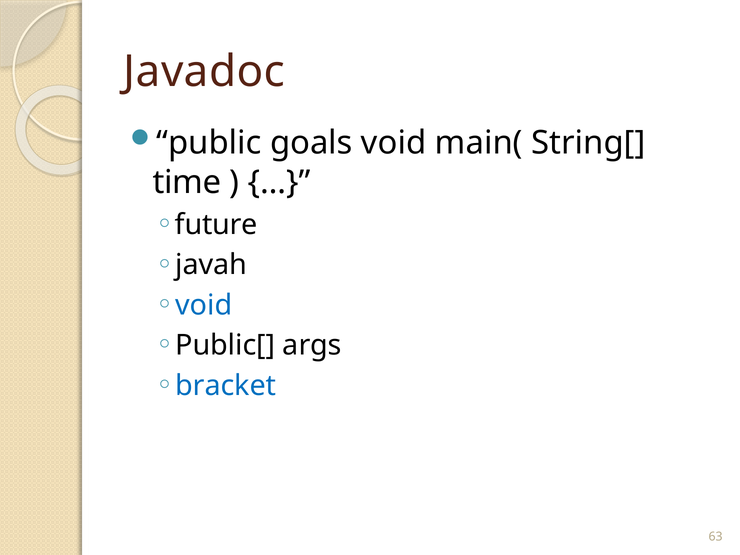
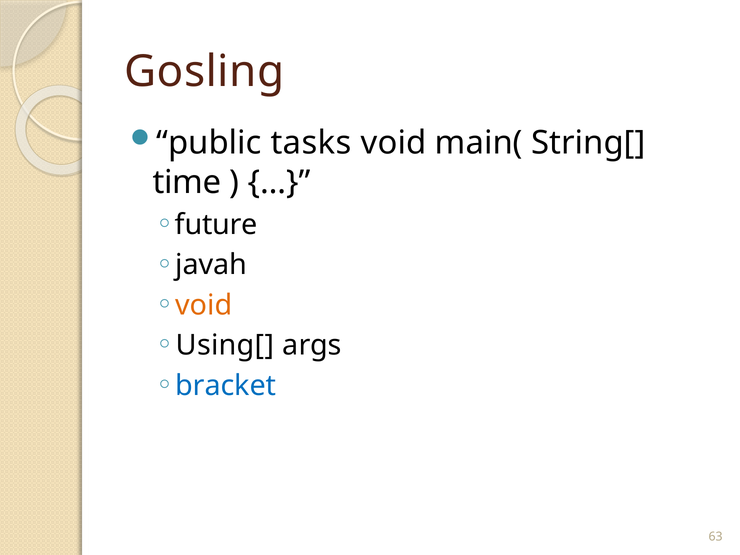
Javadoc: Javadoc -> Gosling
goals: goals -> tasks
void at (204, 305) colour: blue -> orange
Public[: Public[ -> Using[
